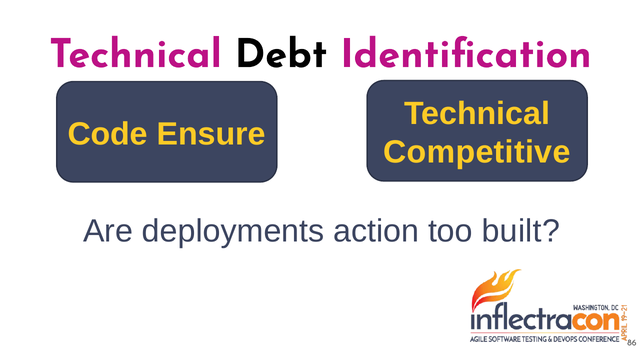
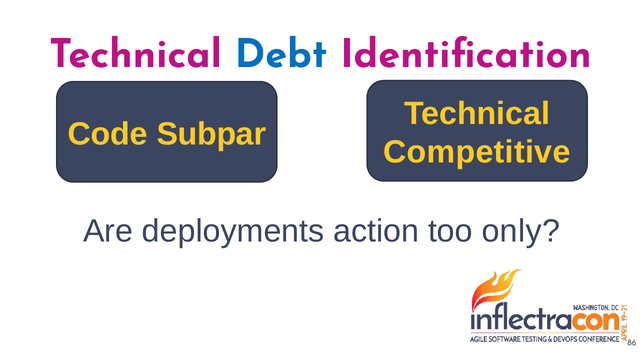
Debt colour: black -> blue
Ensure: Ensure -> Subpar
built: built -> only
